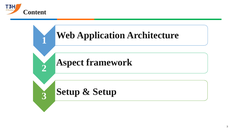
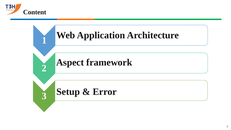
Setup at (105, 92): Setup -> Error
